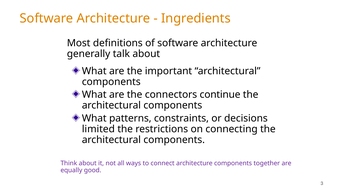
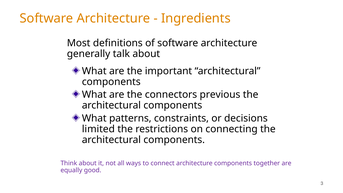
continue: continue -> previous
